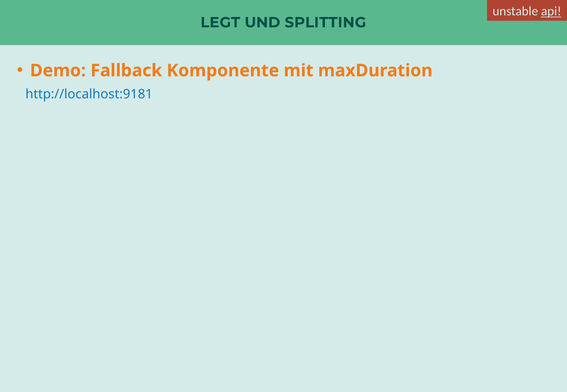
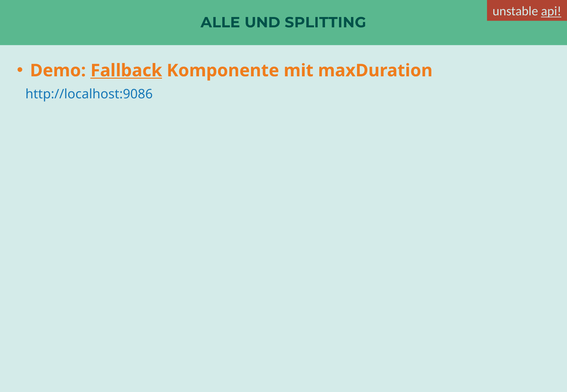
LEGT: LEGT -> ALLE
Fallback underline: none -> present
http://localhost:9181: http://localhost:9181 -> http://localhost:9086
